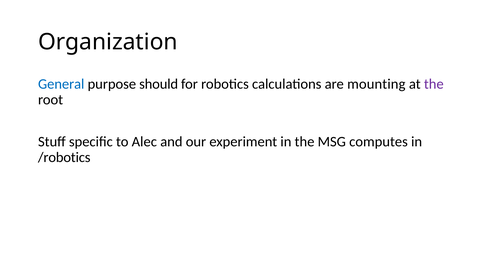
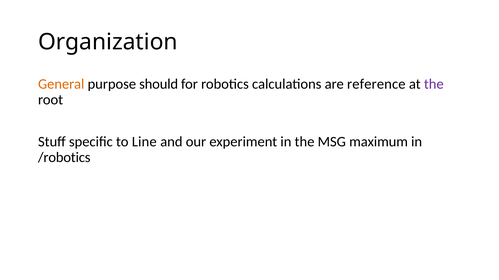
General colour: blue -> orange
mounting: mounting -> reference
Alec: Alec -> Line
computes: computes -> maximum
